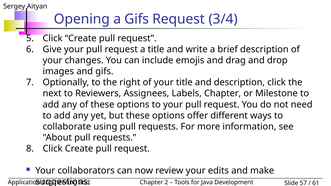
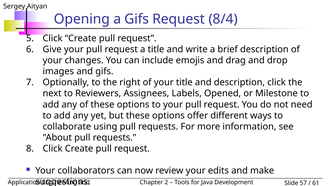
3/4: 3/4 -> 8/4
Labels Chapter: Chapter -> Opened
